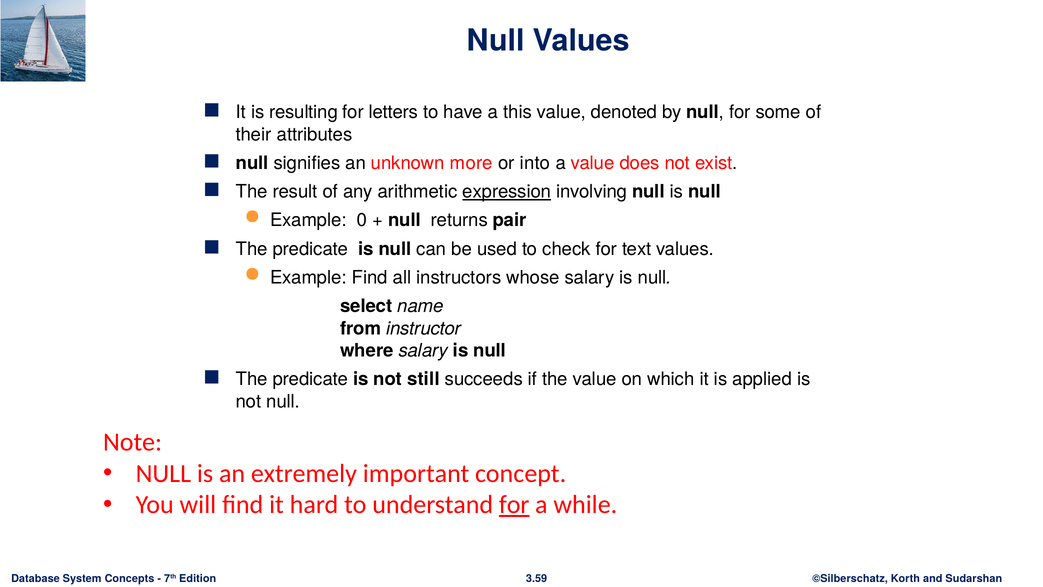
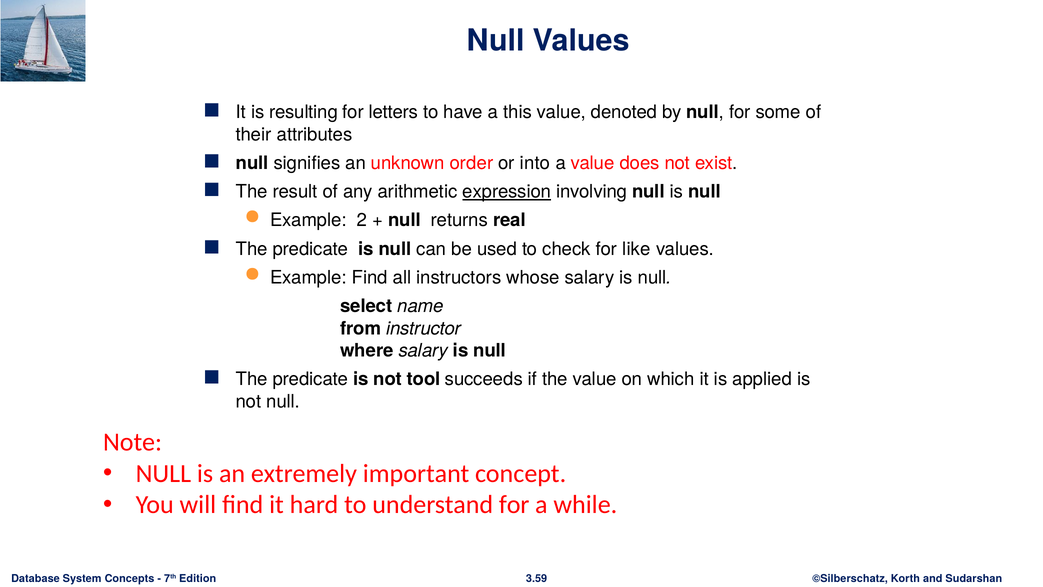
more: more -> order
0: 0 -> 2
pair: pair -> real
text: text -> like
still: still -> tool
for at (514, 505) underline: present -> none
